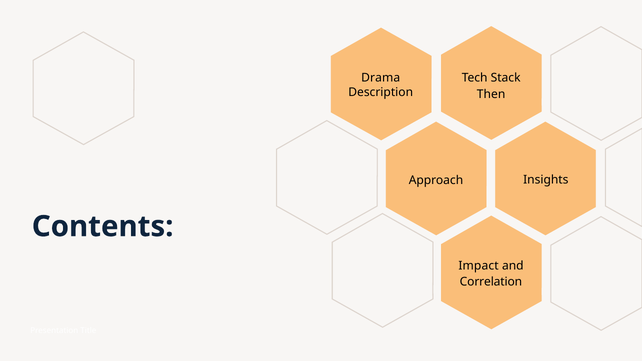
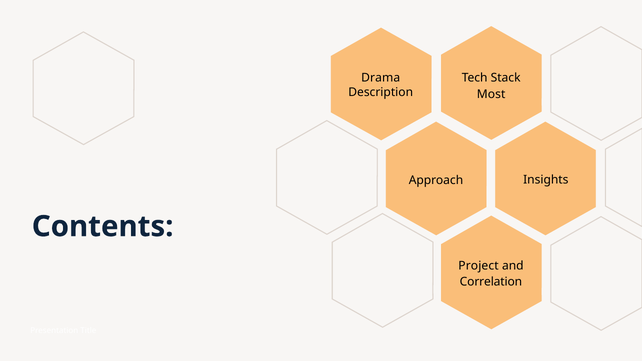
Then: Then -> Most
Impact: Impact -> Project
